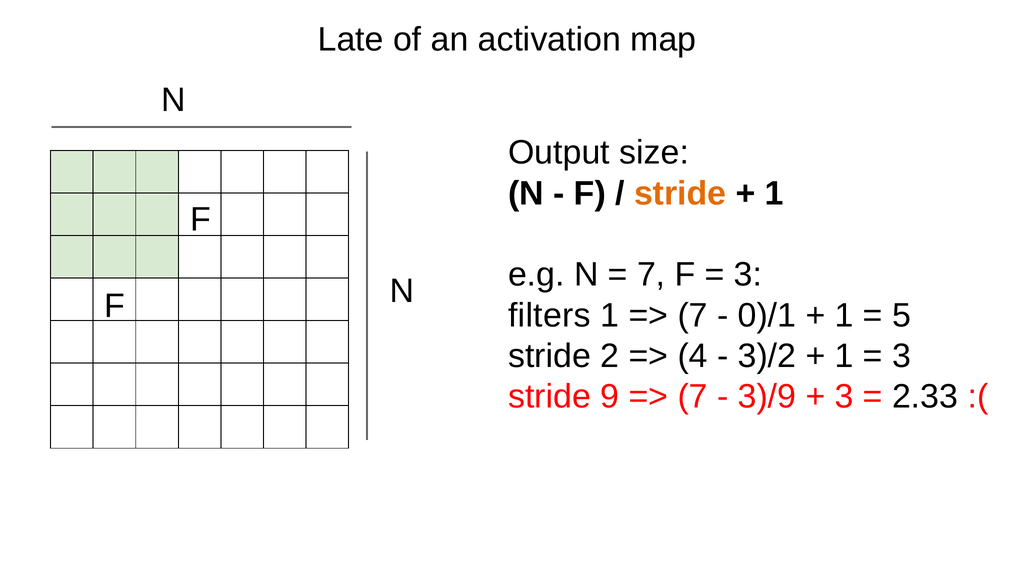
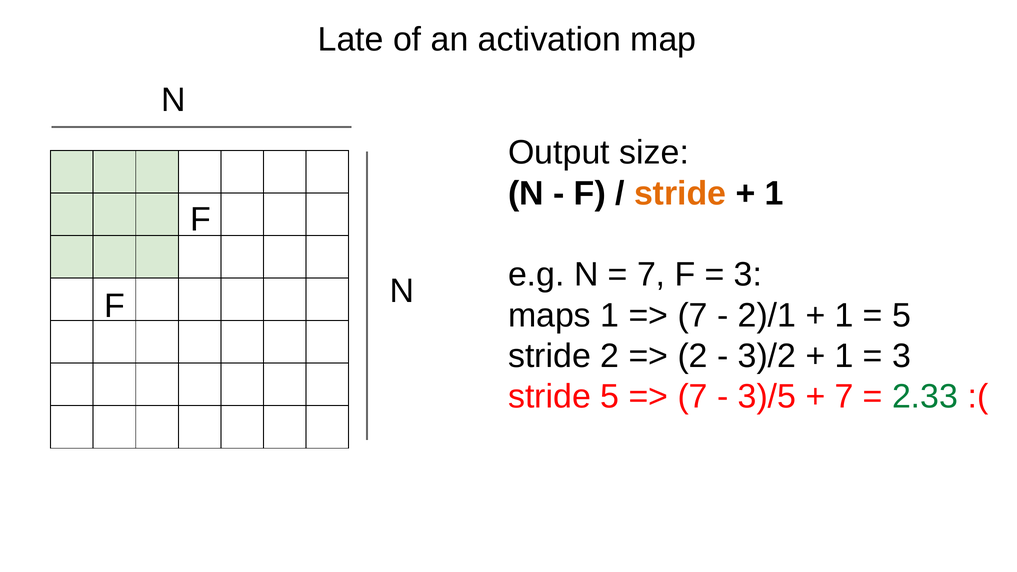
filters: filters -> maps
0)/1: 0)/1 -> 2)/1
4 at (693, 356): 4 -> 2
stride 9: 9 -> 5
3)/9: 3)/9 -> 3)/5
3 at (844, 397): 3 -> 7
2.33 colour: black -> green
